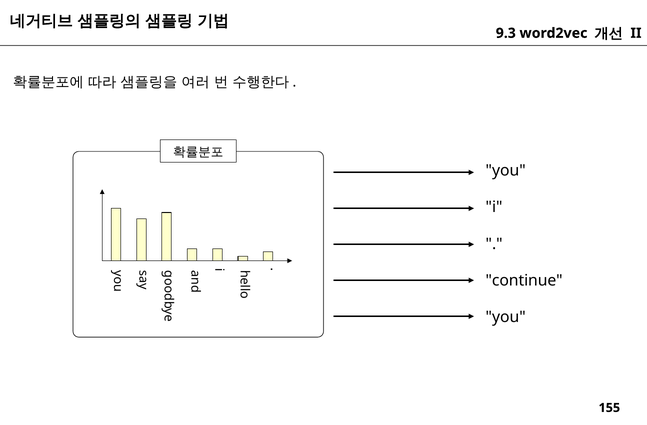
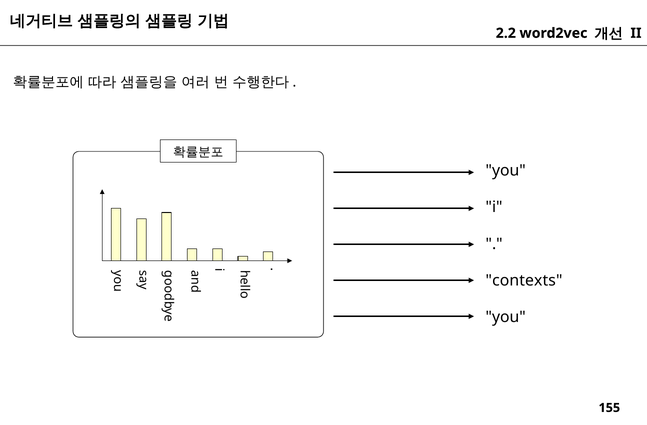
9.3: 9.3 -> 2.2
continue: continue -> contexts
